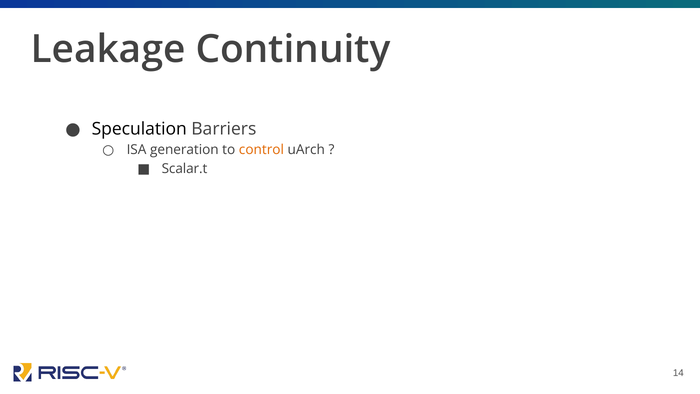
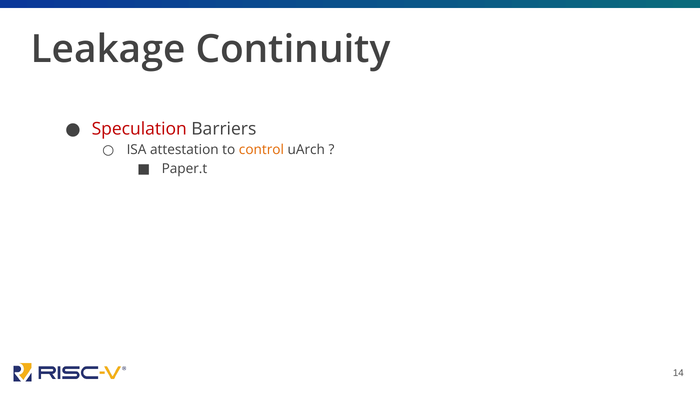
Speculation colour: black -> red
generation: generation -> attestation
Scalar.t: Scalar.t -> Paper.t
